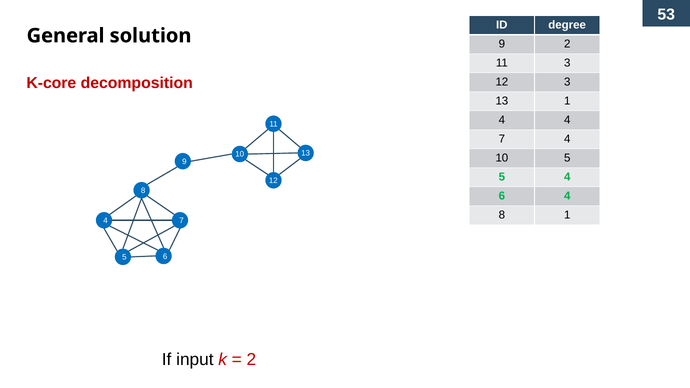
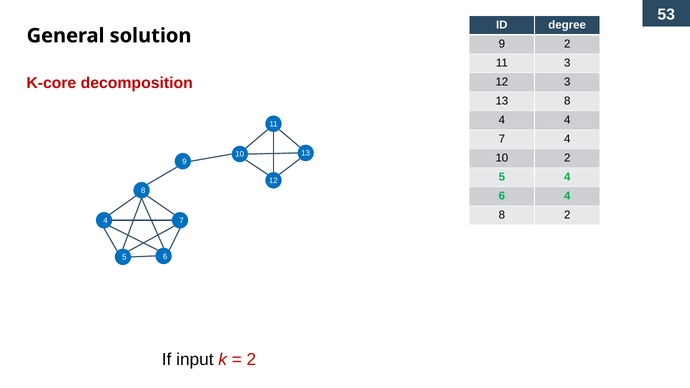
13 1: 1 -> 8
10 5: 5 -> 2
8 1: 1 -> 2
